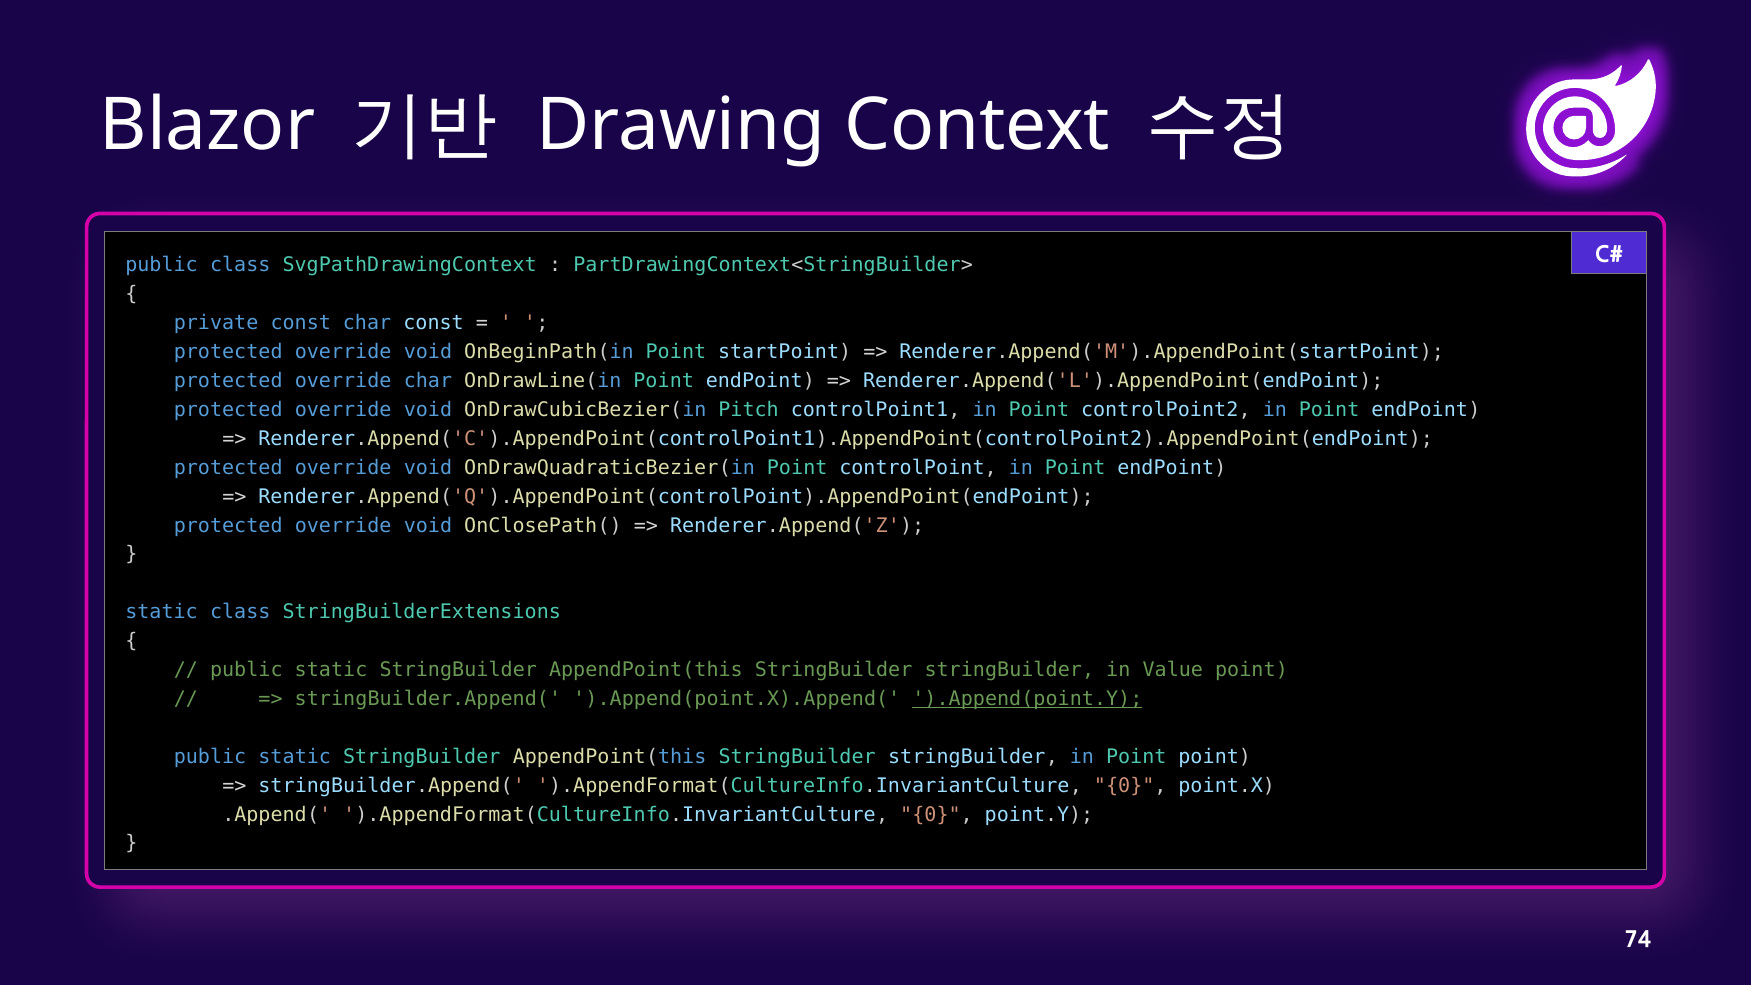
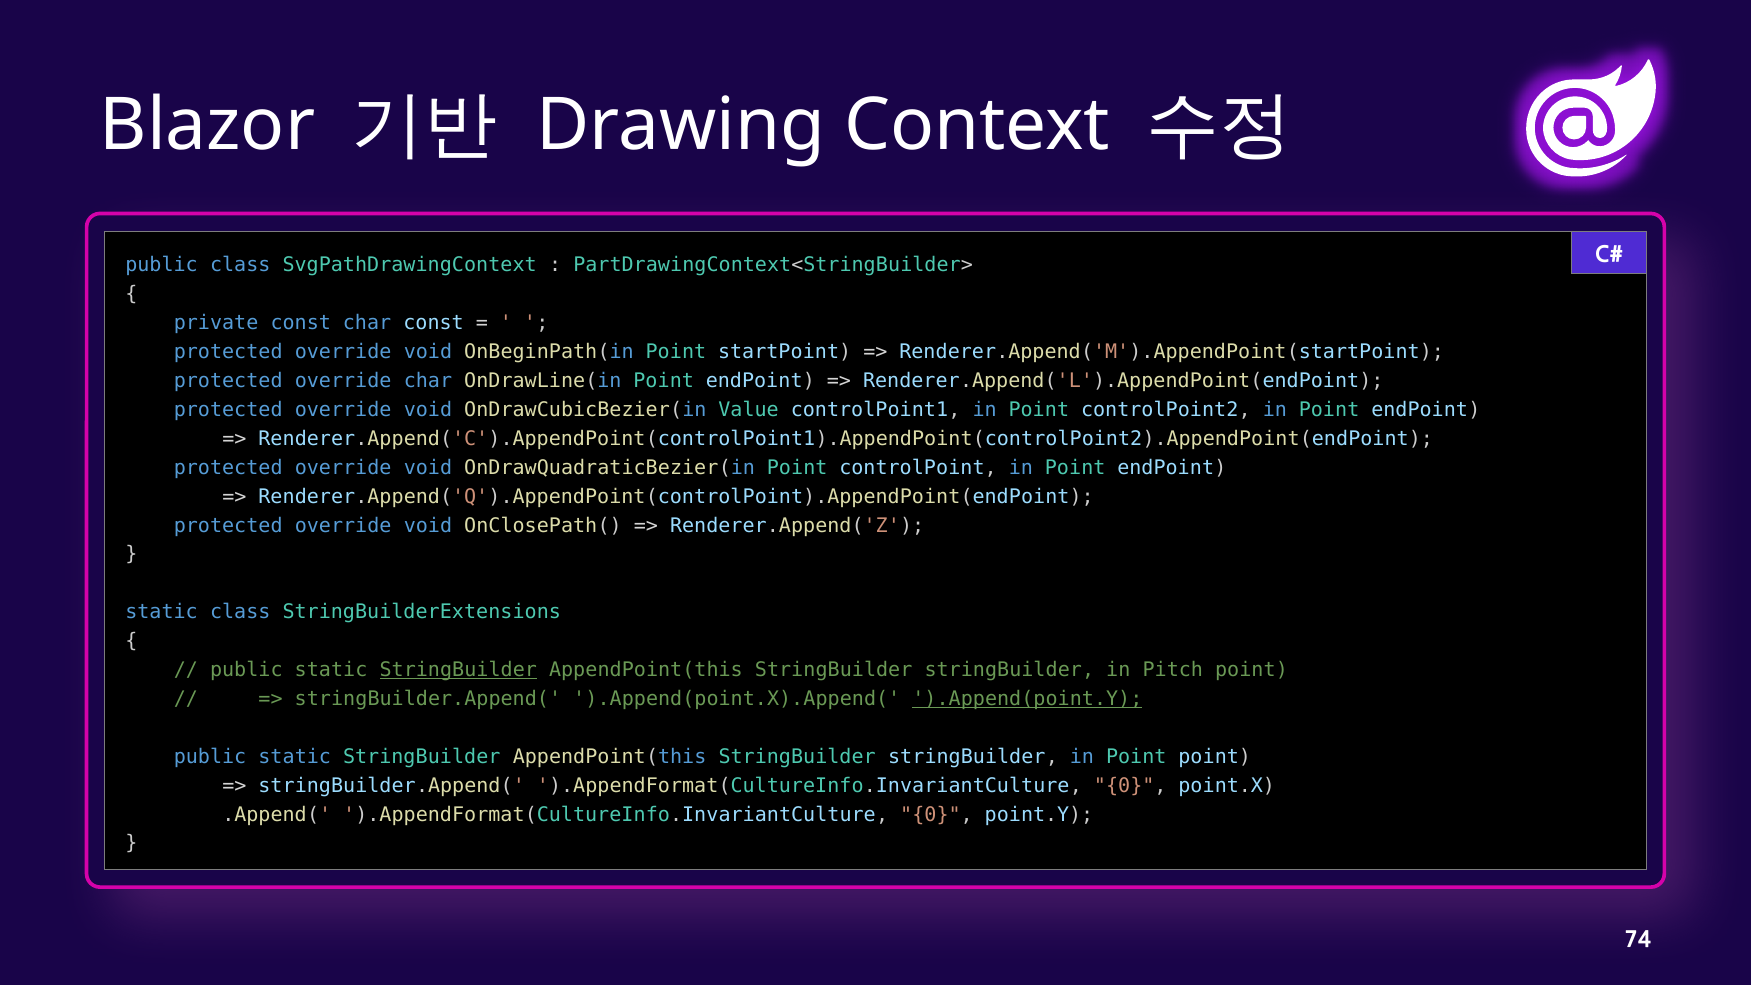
Pitch: Pitch -> Value
StringBuilder at (458, 670) underline: none -> present
Value: Value -> Pitch
